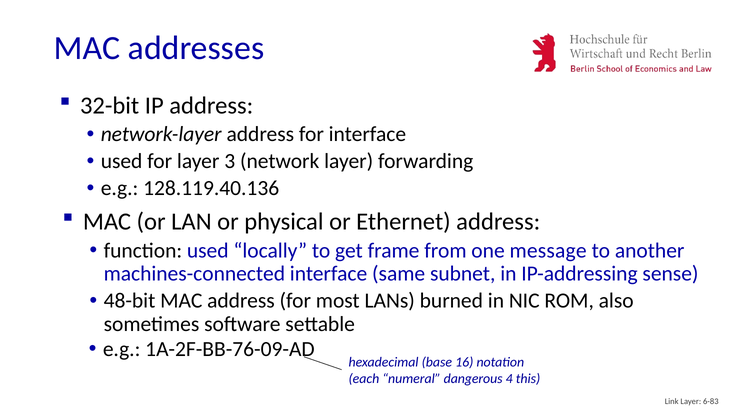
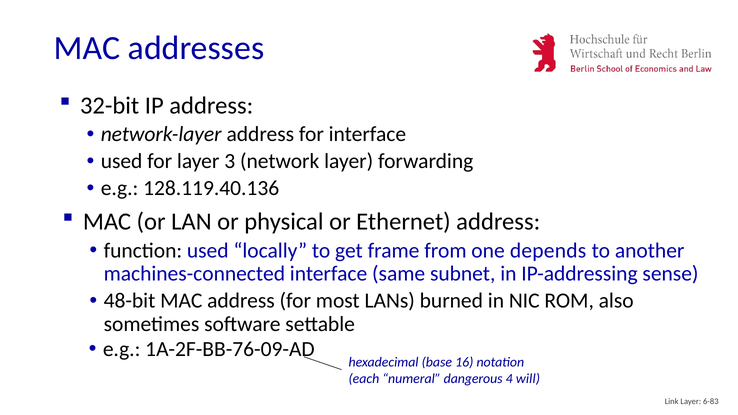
message: message -> depends
this: this -> will
